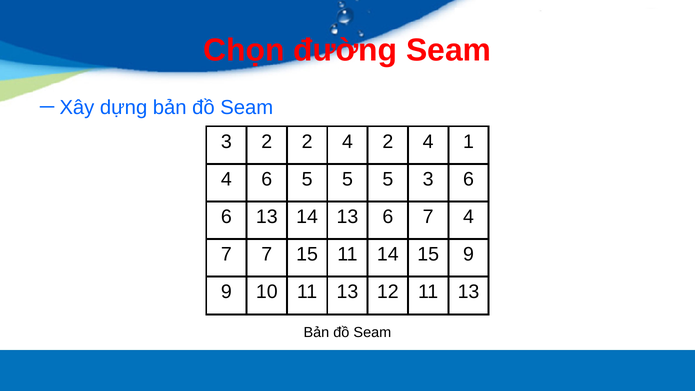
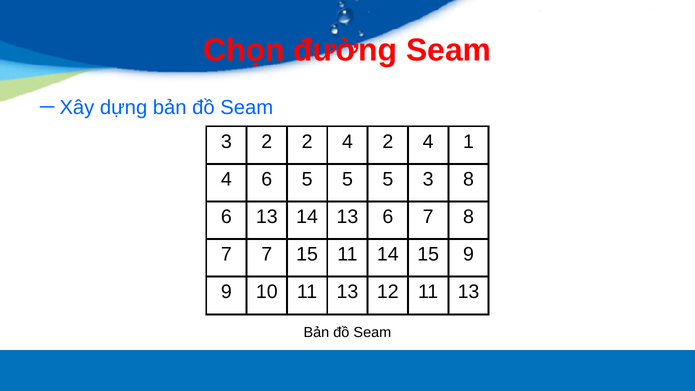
3 6: 6 -> 8
7 4: 4 -> 8
